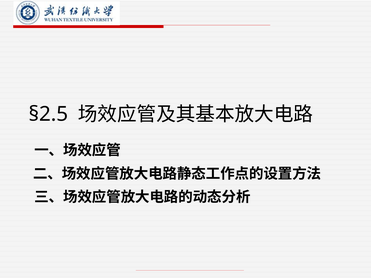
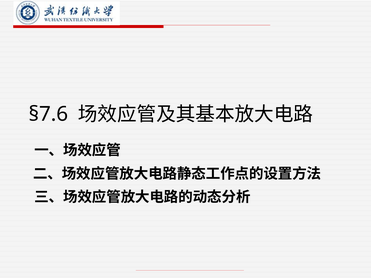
§2.5: §2.5 -> §7.6
